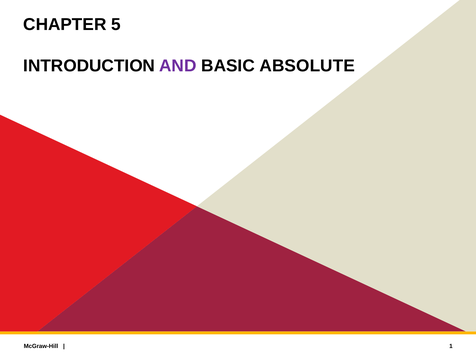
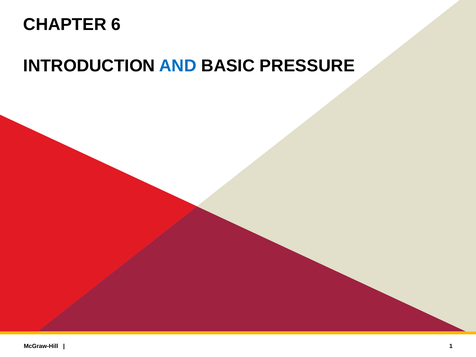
5: 5 -> 6
AND colour: purple -> blue
ABSOLUTE: ABSOLUTE -> PRESSURE
